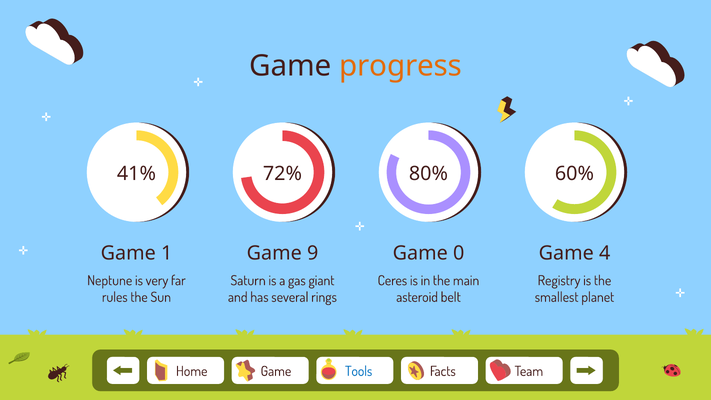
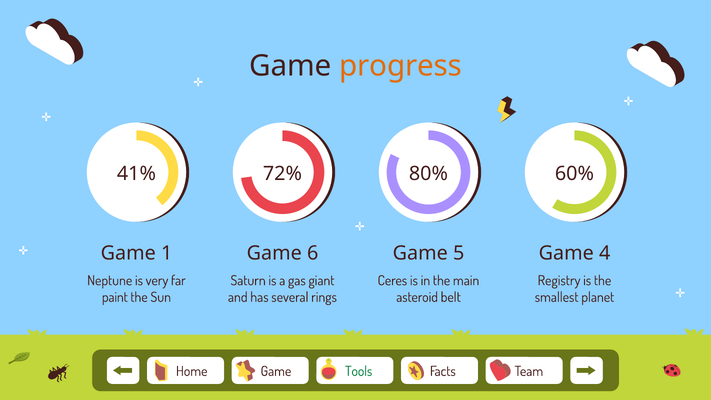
9: 9 -> 6
0: 0 -> 5
rules: rules -> paint
Tools colour: blue -> green
